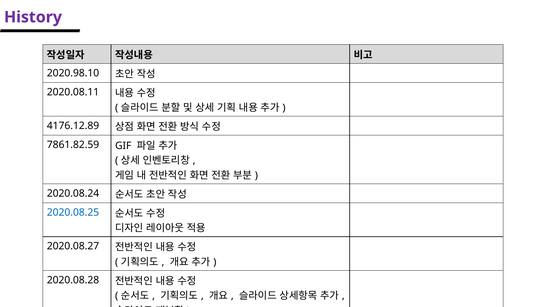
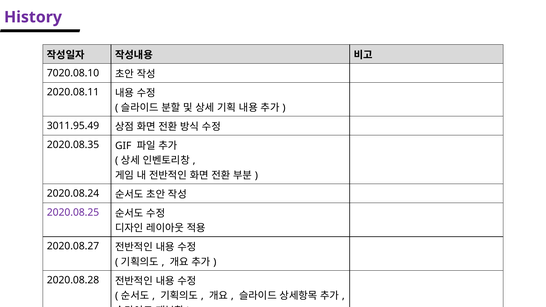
2020.98.10: 2020.98.10 -> 7020.08.10
4176.12.89: 4176.12.89 -> 3011.95.49
7861.82.59: 7861.82.59 -> 2020.08.35
2020.08.25 colour: blue -> purple
